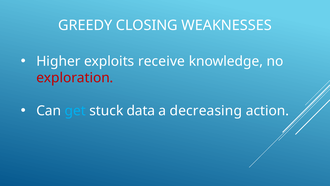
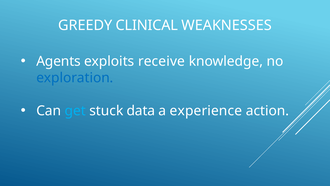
CLOSING: CLOSING -> CLINICAL
Higher: Higher -> Agents
exploration colour: red -> blue
decreasing: decreasing -> experience
